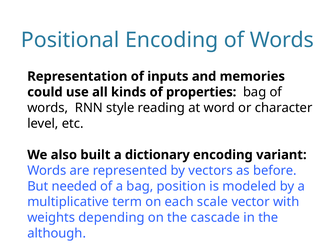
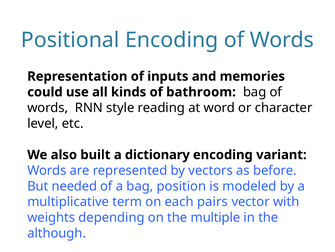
properties: properties -> bathroom
scale: scale -> pairs
cascade: cascade -> multiple
